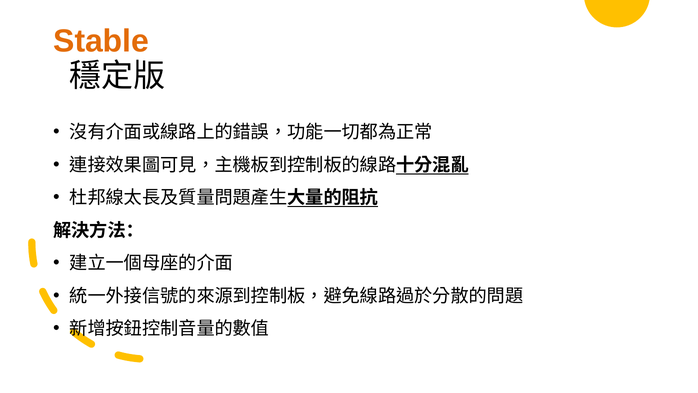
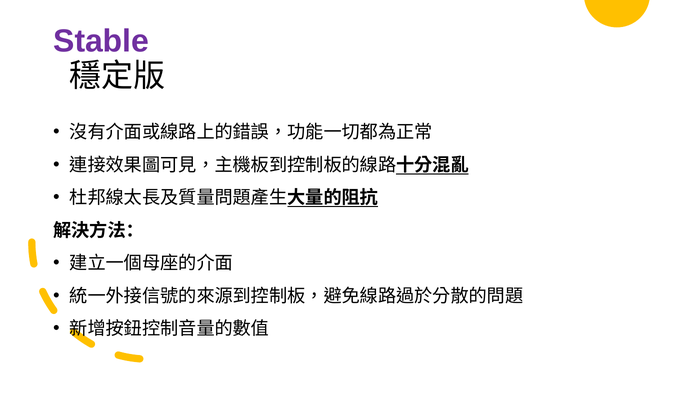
Stable colour: orange -> purple
